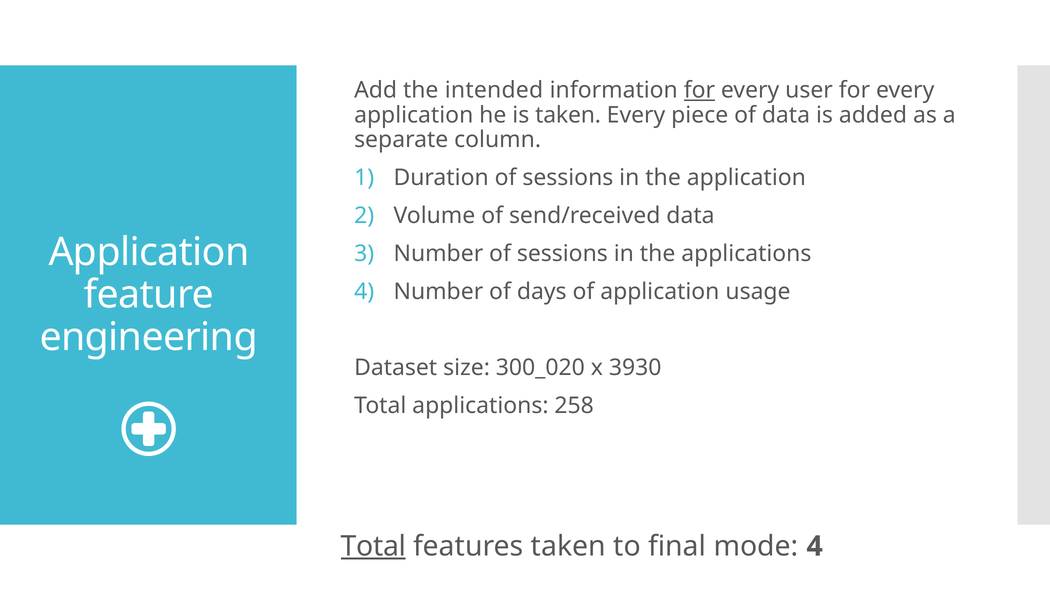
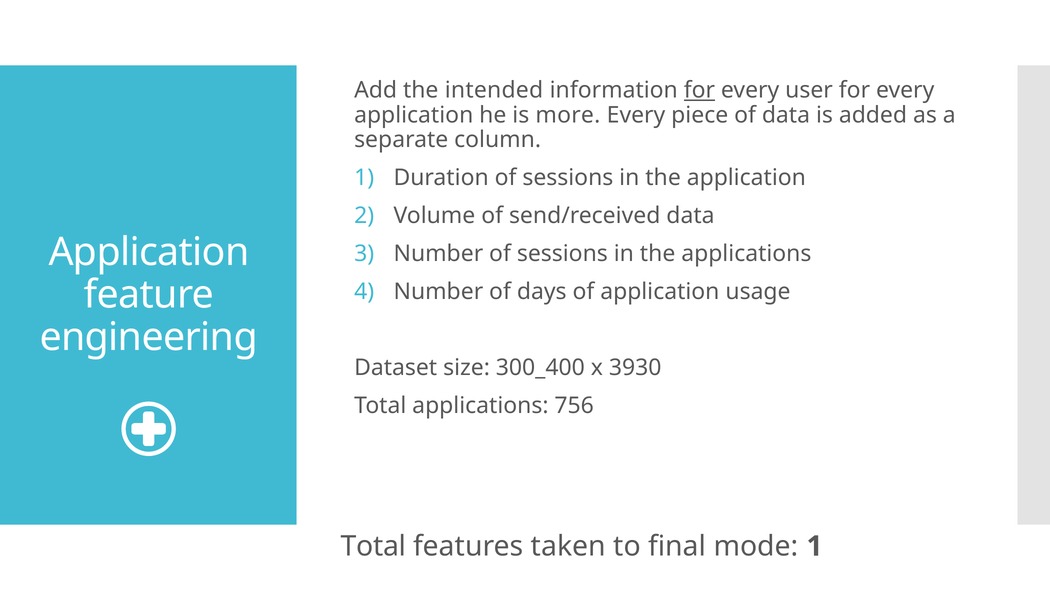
is taken: taken -> more
300_020: 300_020 -> 300_400
258: 258 -> 756
Total at (373, 546) underline: present -> none
mode 4: 4 -> 1
